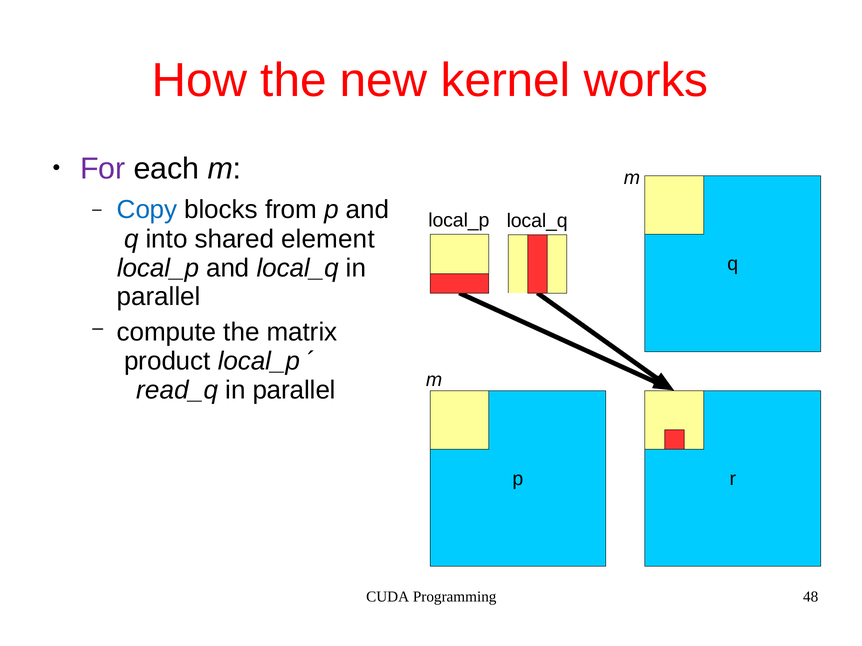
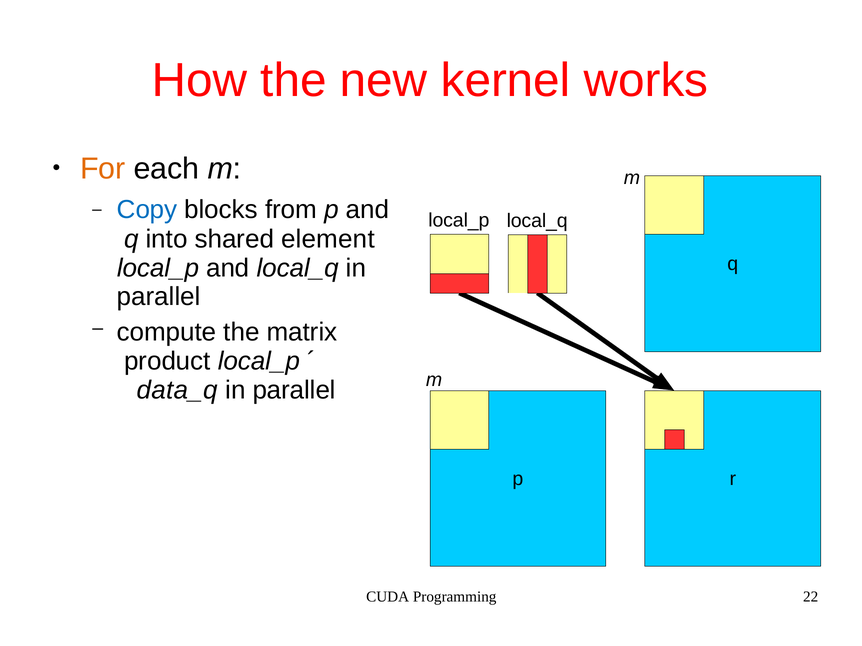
For colour: purple -> orange
read_q: read_q -> data_q
48: 48 -> 22
